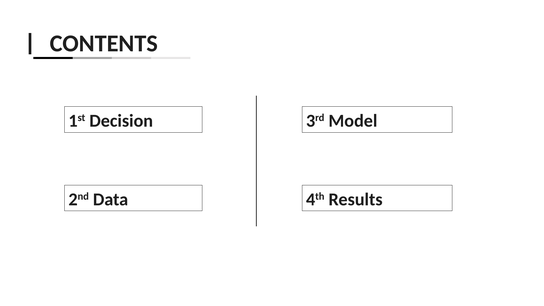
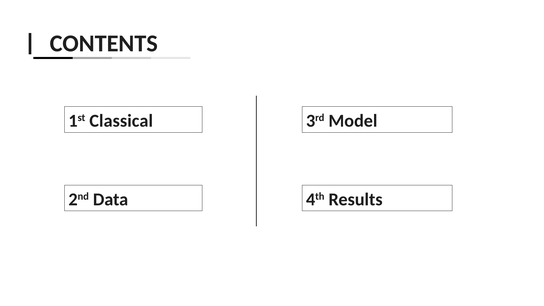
Decision: Decision -> Classical
